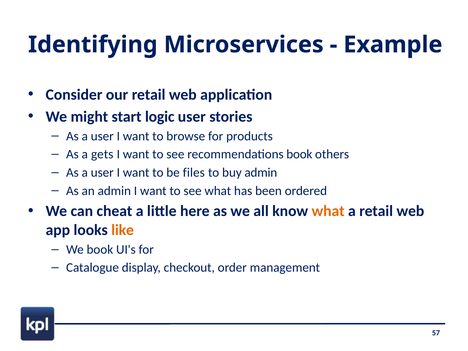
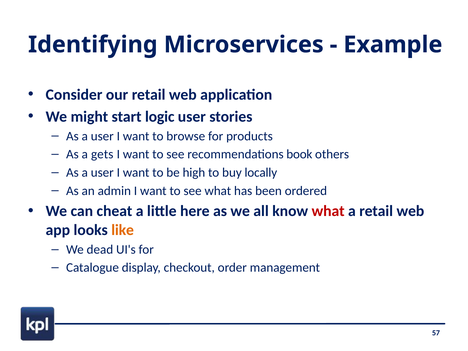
files: files -> high
buy admin: admin -> locally
what at (328, 211) colour: orange -> red
We book: book -> dead
